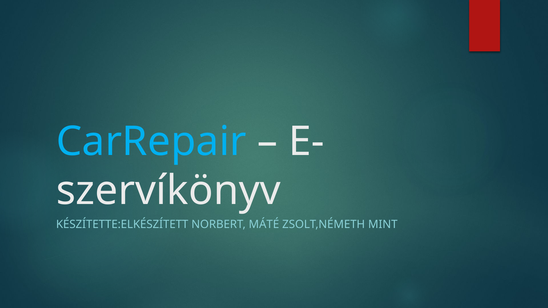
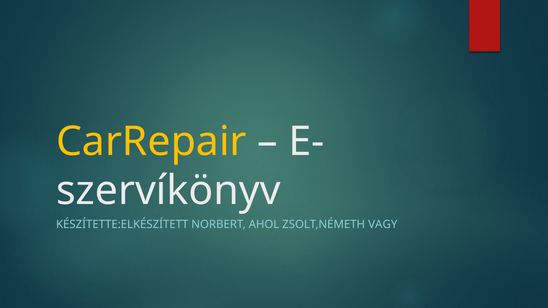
CarRepair colour: light blue -> yellow
MÁTÉ: MÁTÉ -> AHOL
MINT: MINT -> VAGY
